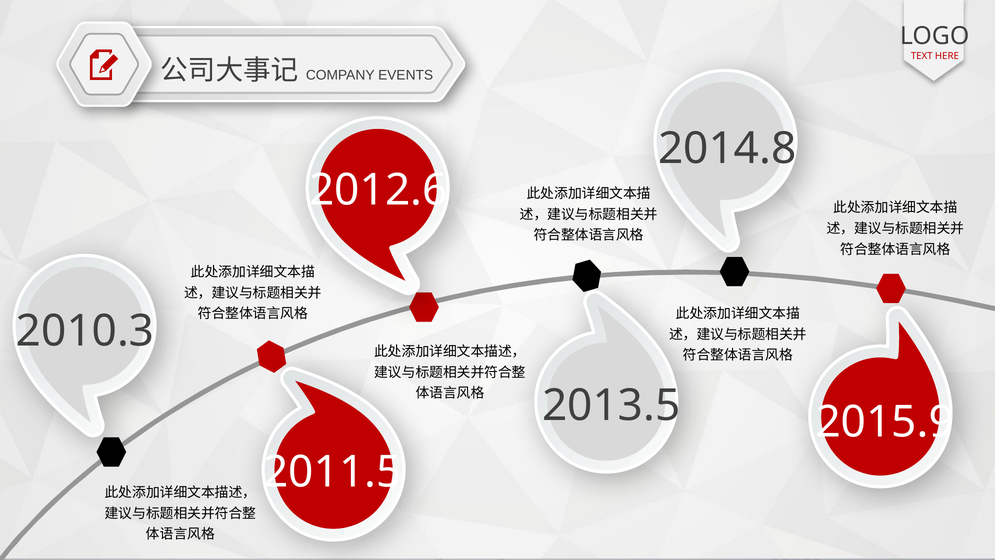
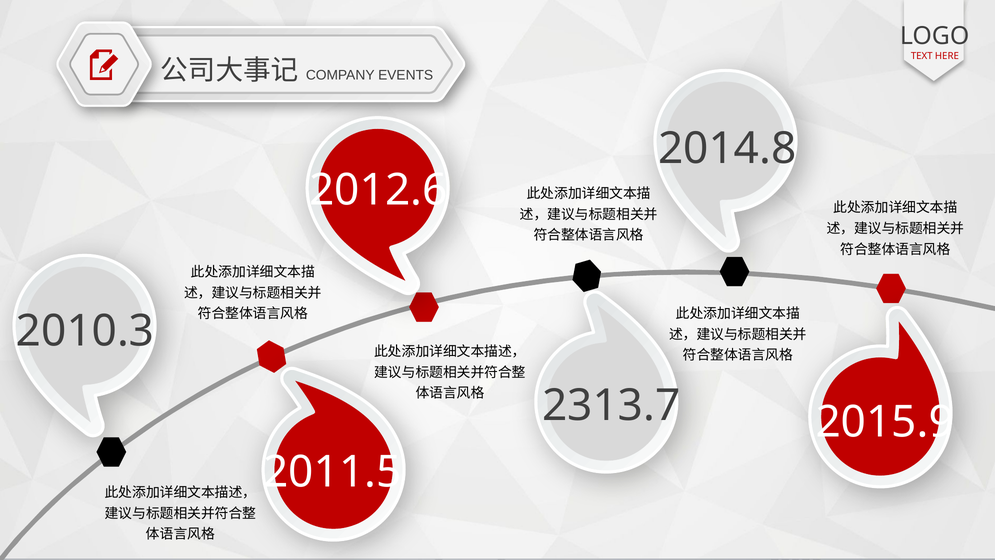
2013.5: 2013.5 -> 2313.7
